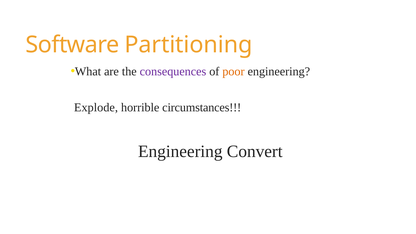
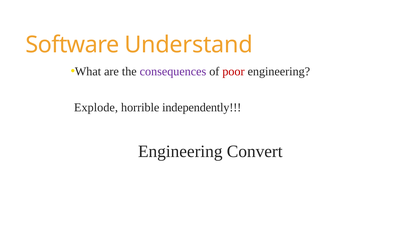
Partitioning: Partitioning -> Understand
poor colour: orange -> red
circumstances: circumstances -> independently
